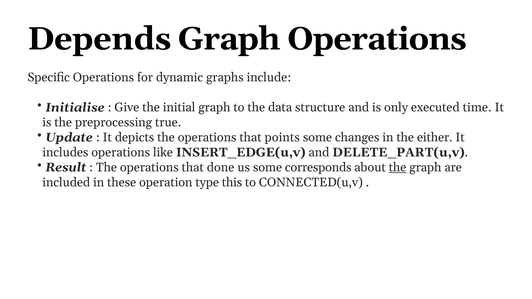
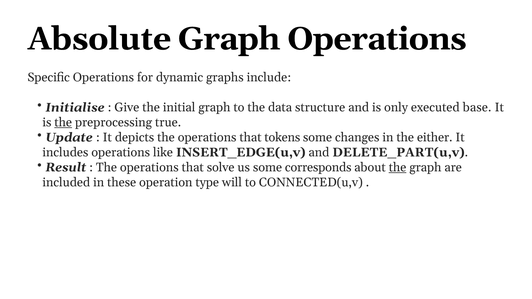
Depends: Depends -> Absolute
time: time -> base
the at (63, 123) underline: none -> present
points: points -> tokens
done: done -> solve
this: this -> will
